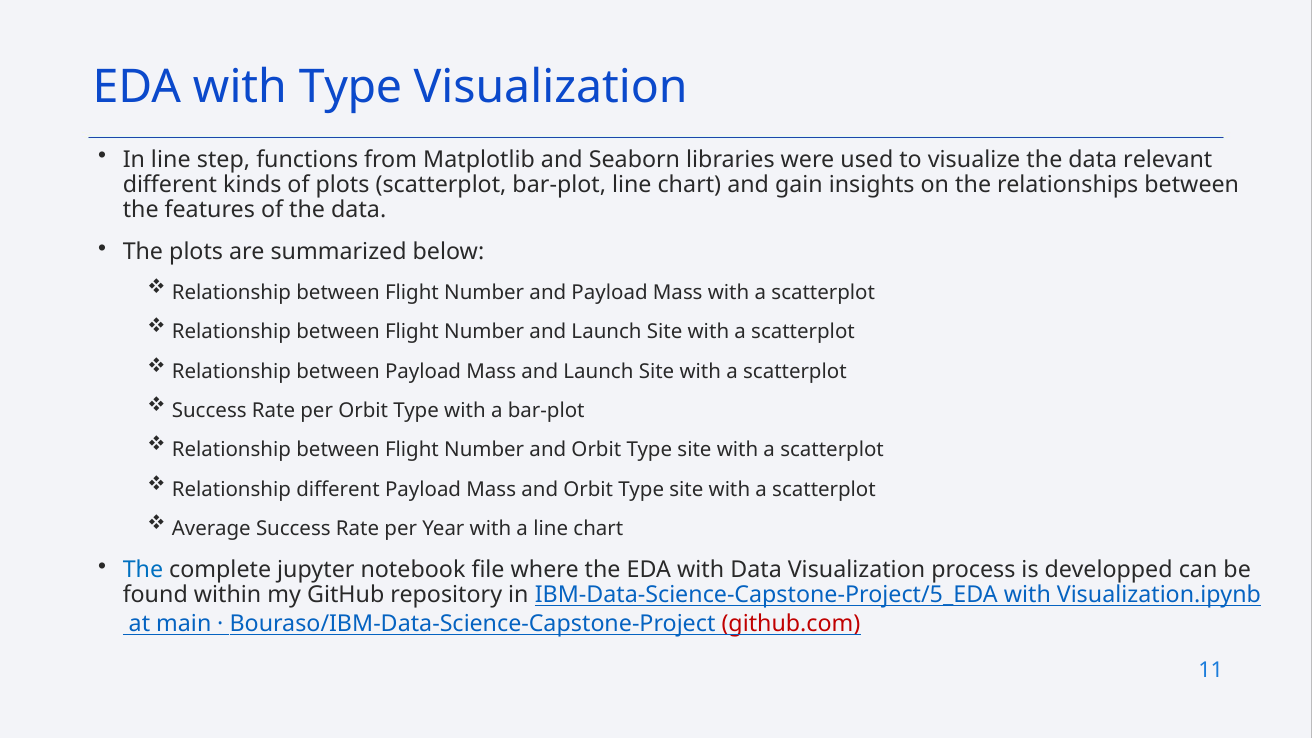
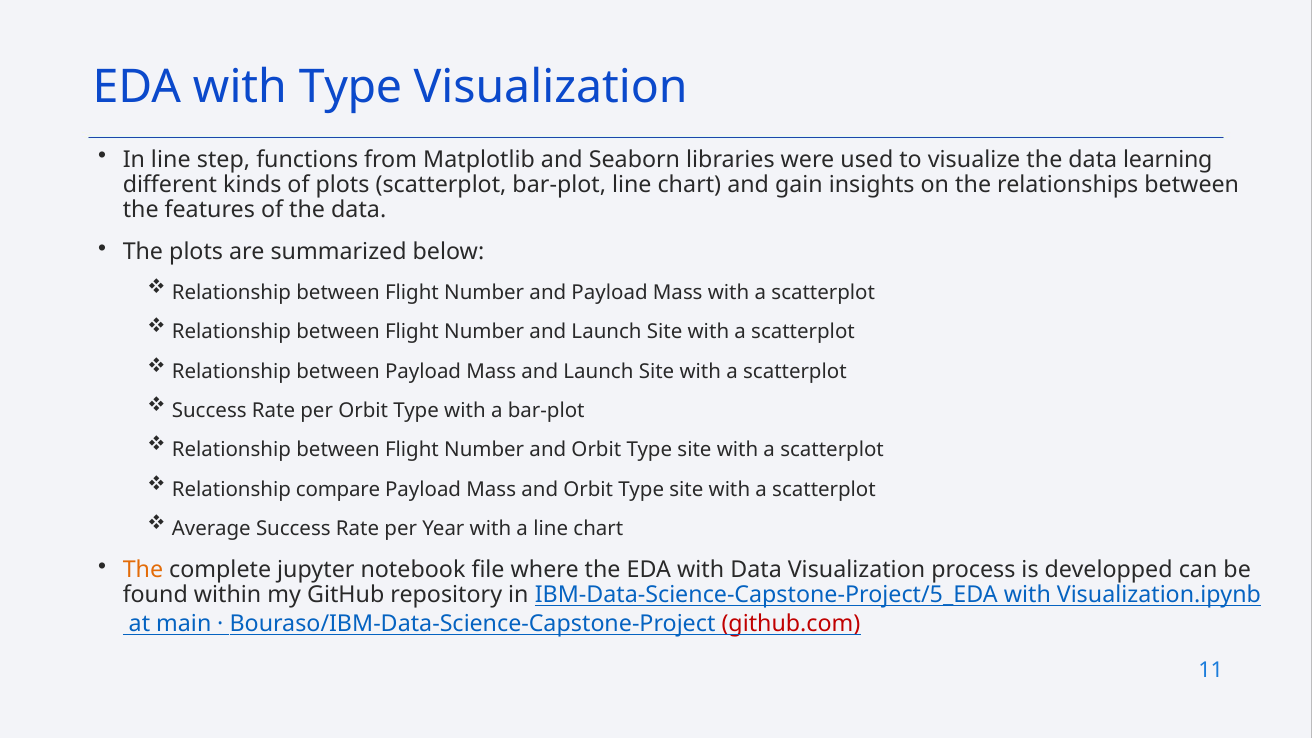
relevant: relevant -> learning
Relationship different: different -> compare
The at (143, 570) colour: blue -> orange
